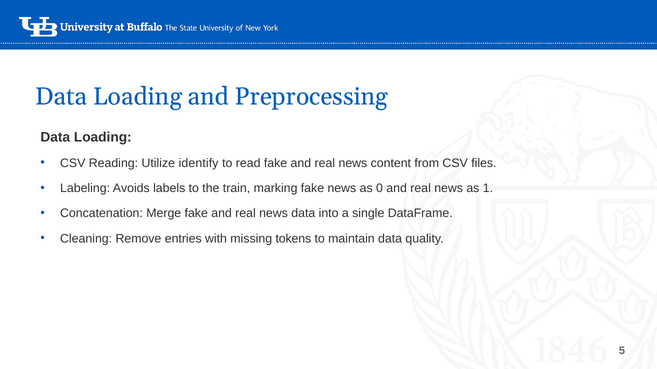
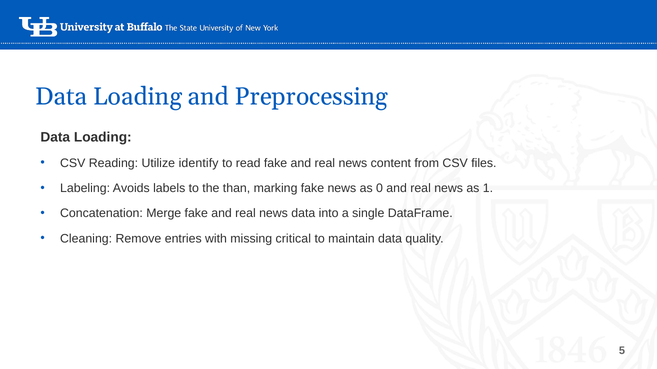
train: train -> than
tokens: tokens -> critical
